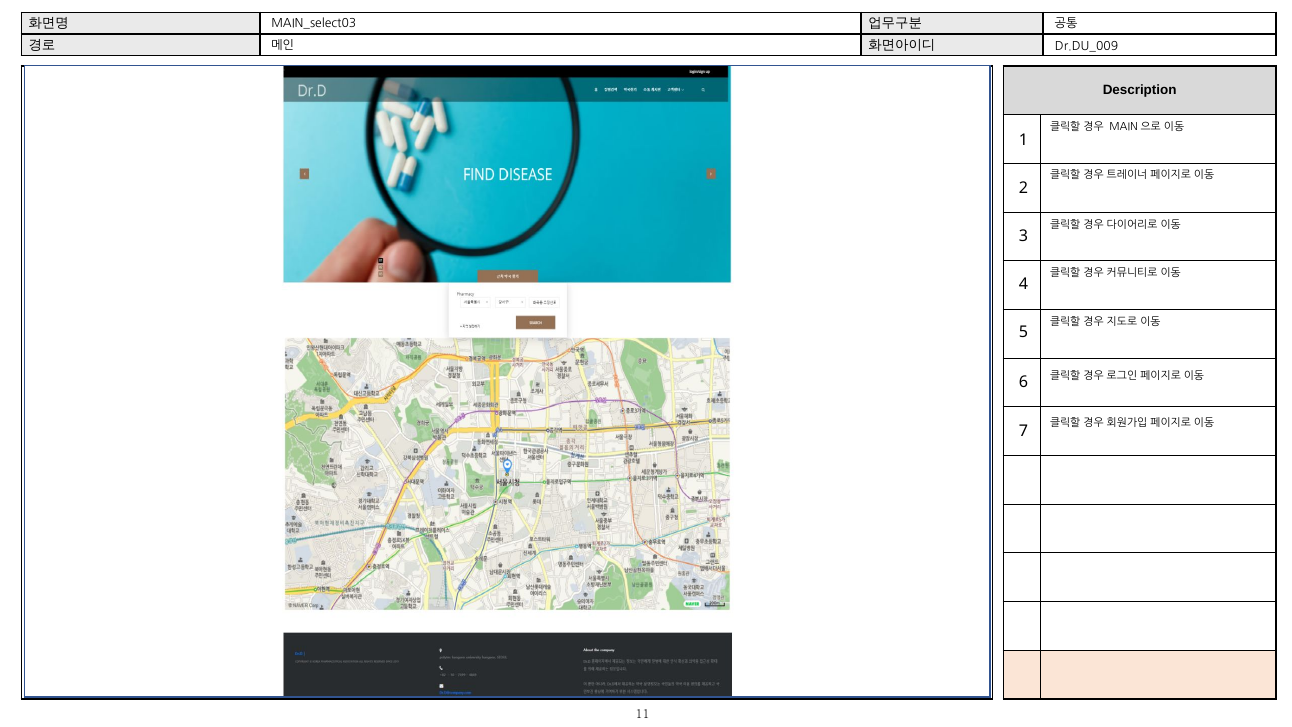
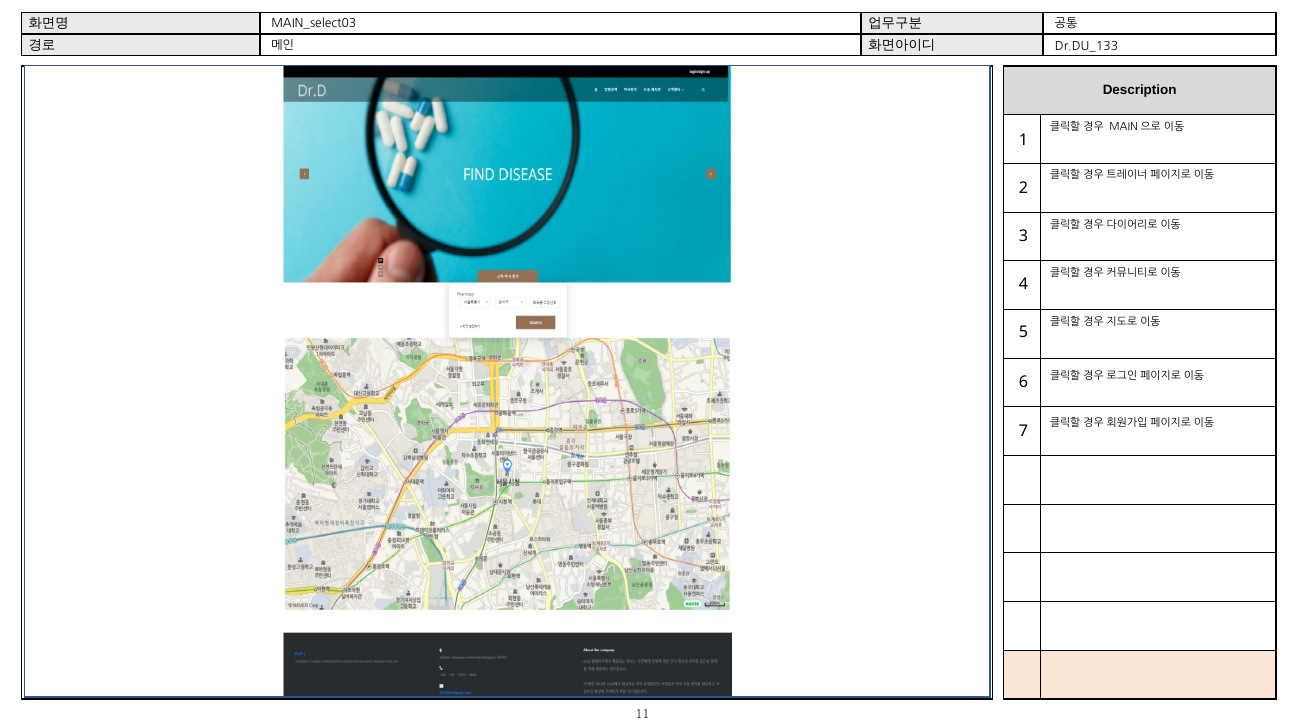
Dr.DU_009: Dr.DU_009 -> Dr.DU_133
